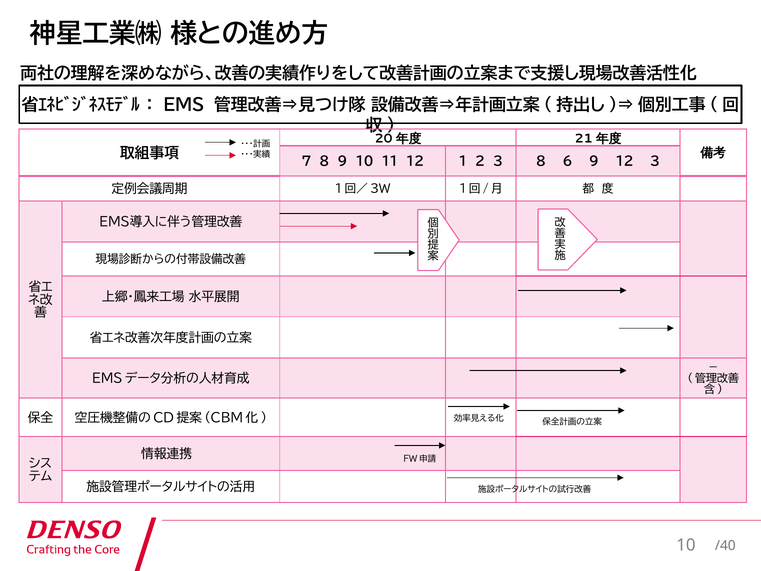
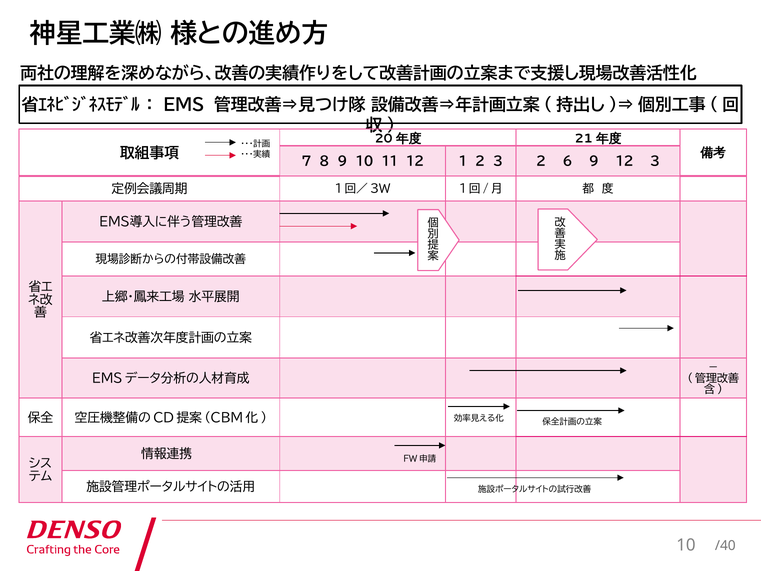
3 8: 8 -> 2
